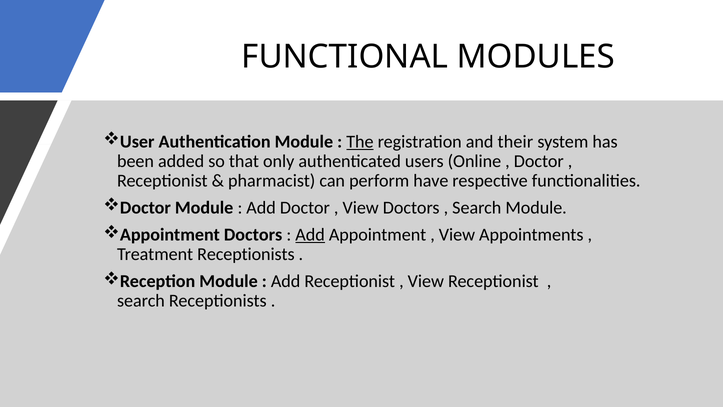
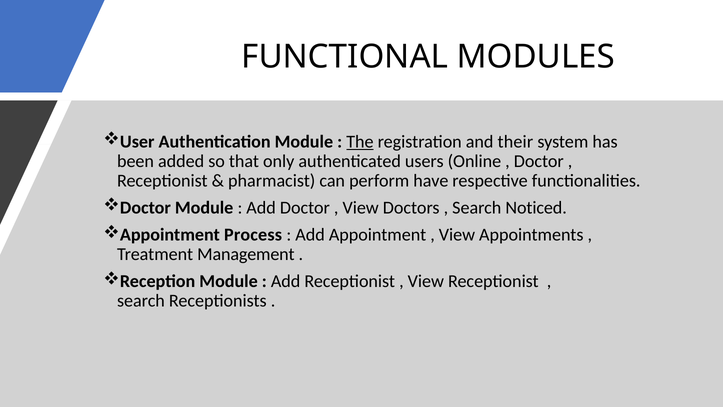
Search Module: Module -> Noticed
Appointment Doctors: Doctors -> Process
Add at (310, 235) underline: present -> none
Treatment Receptionists: Receptionists -> Management
